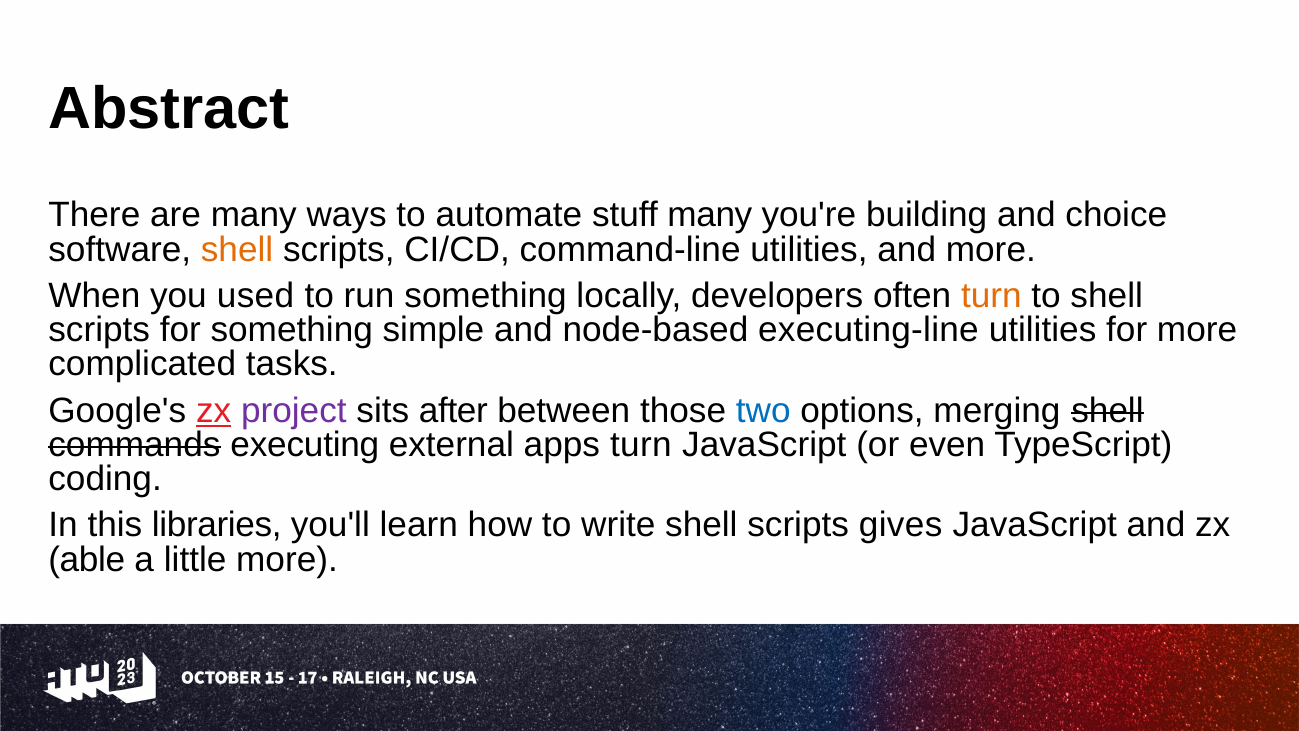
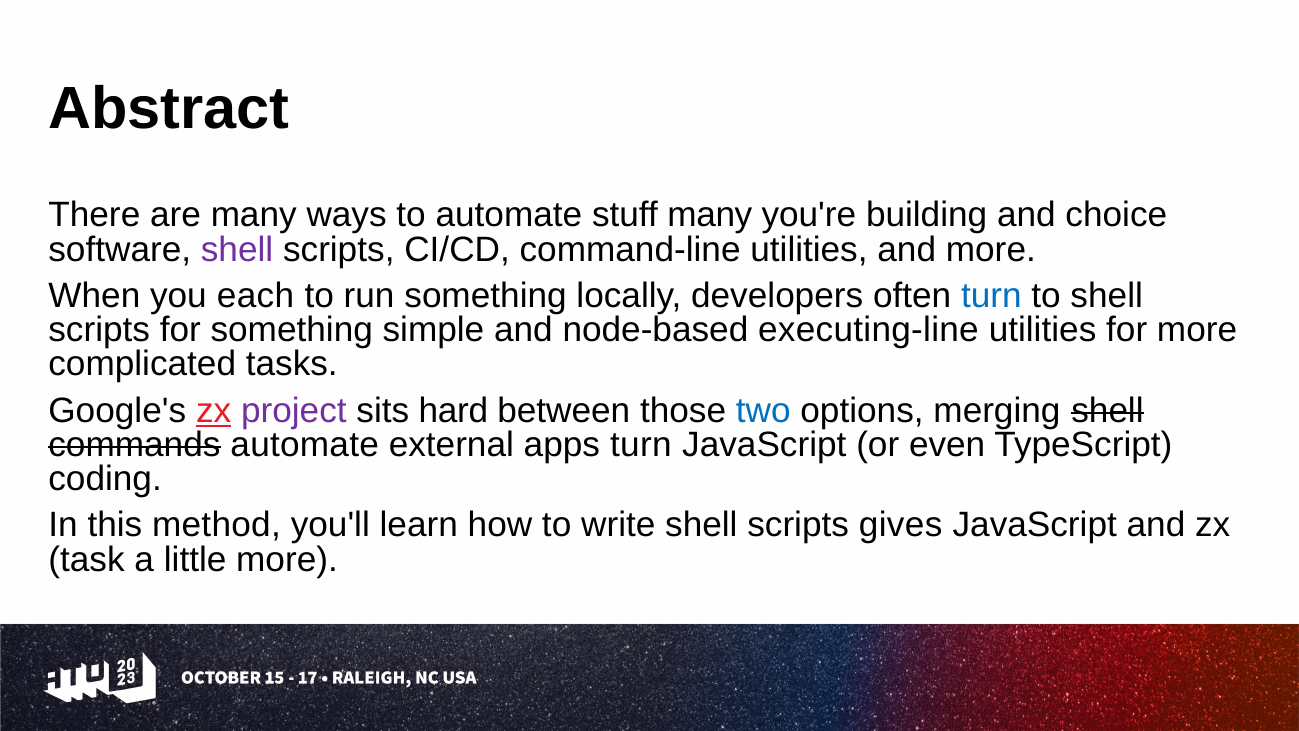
shell at (237, 249) colour: orange -> purple
used: used -> each
turn at (991, 296) colour: orange -> blue
after: after -> hard
commands executing: executing -> automate
libraries: libraries -> method
able: able -> task
